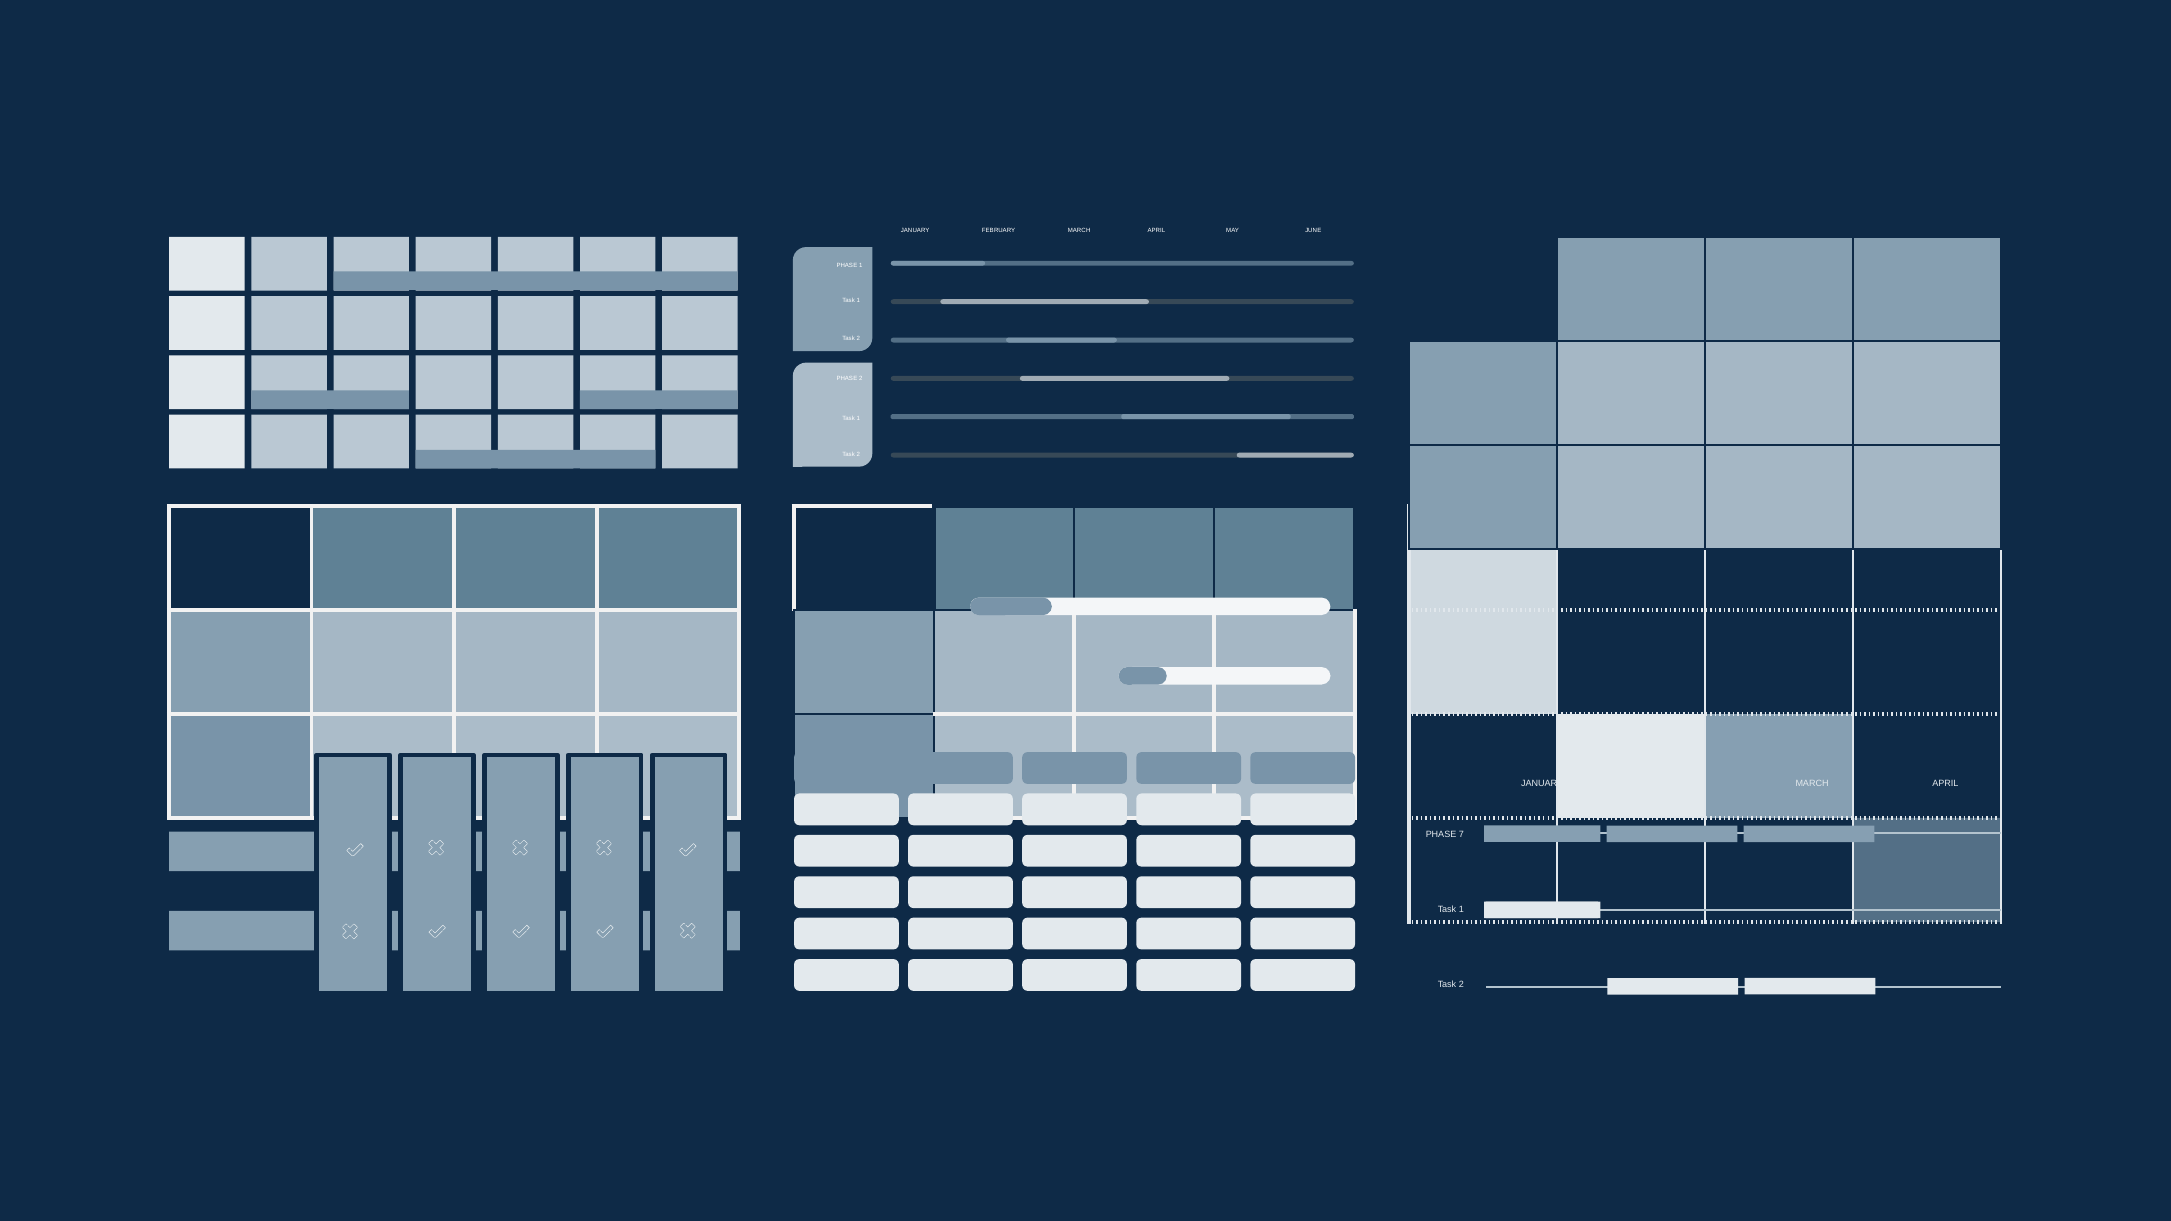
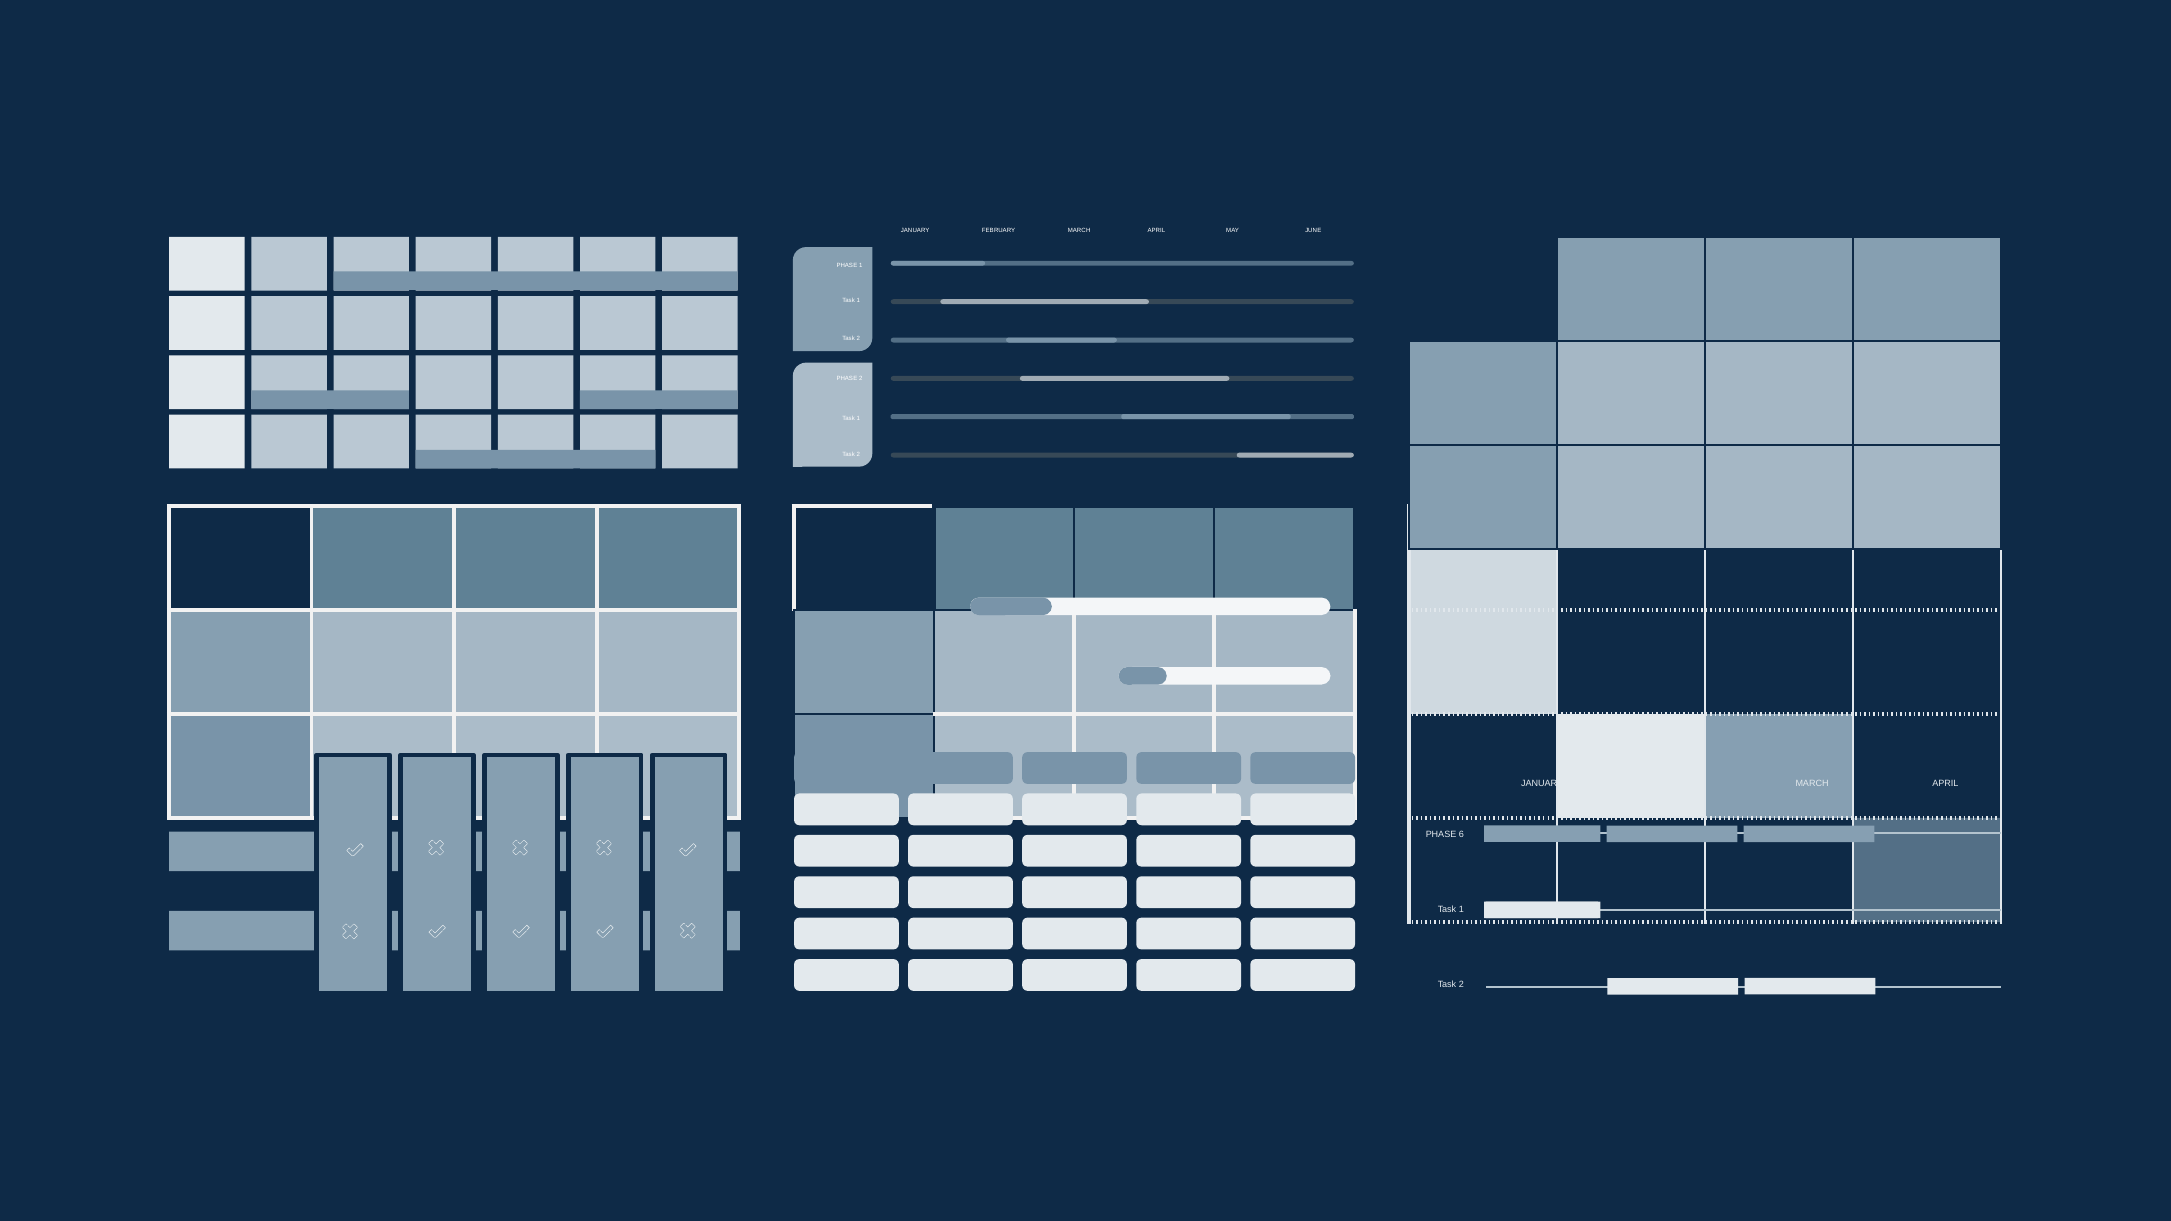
7: 7 -> 6
